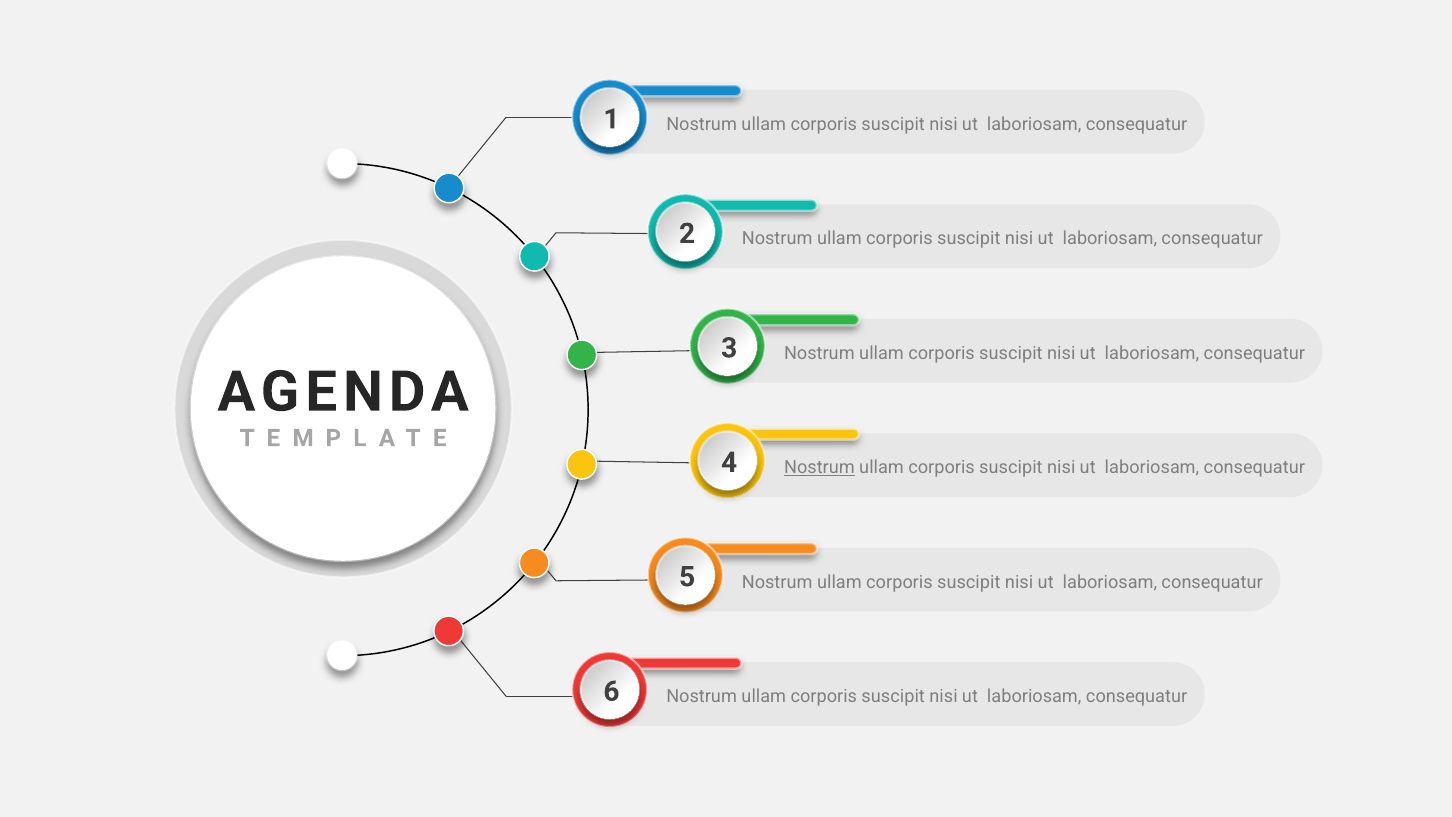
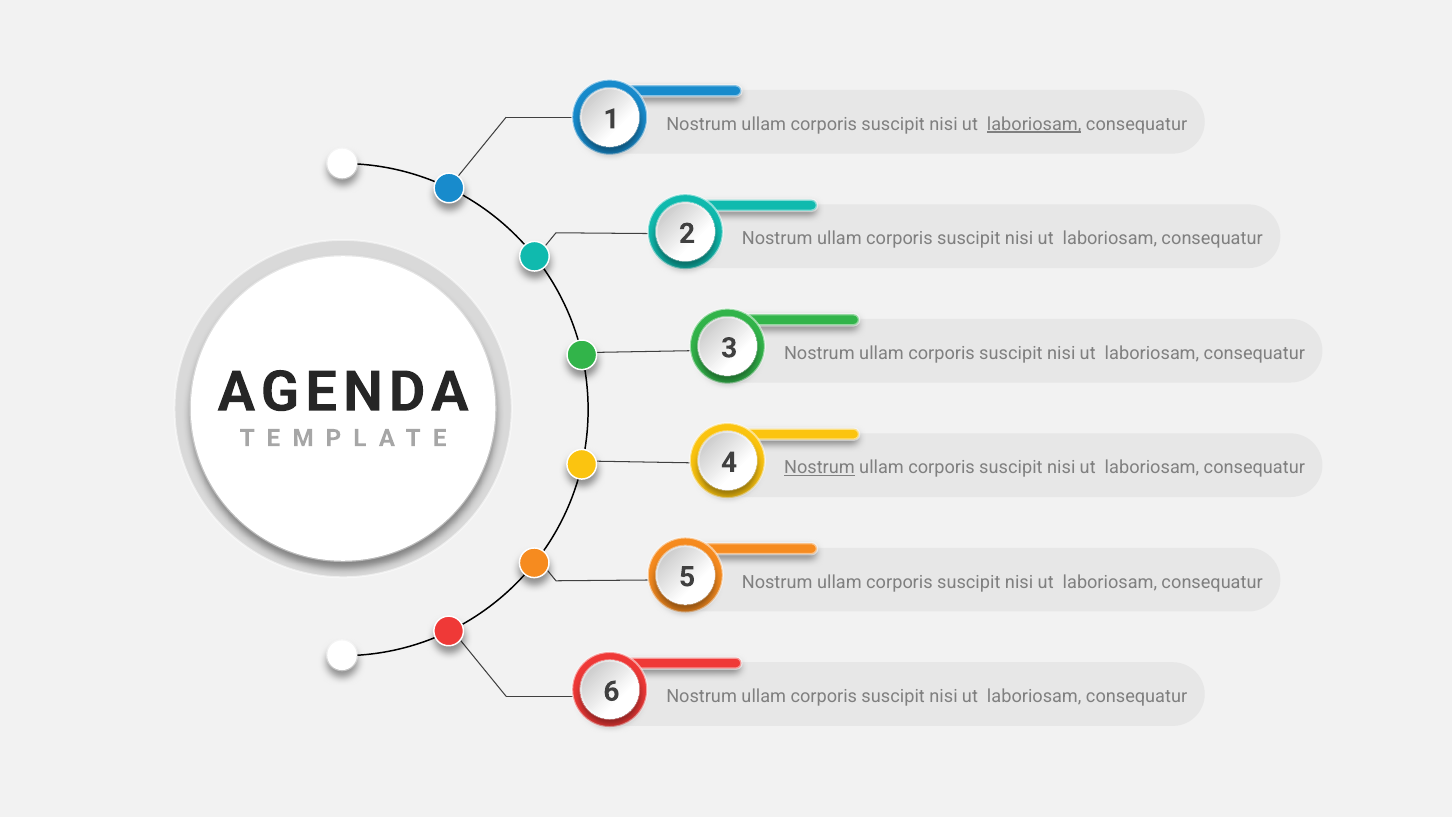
laboriosam at (1034, 124) underline: none -> present
